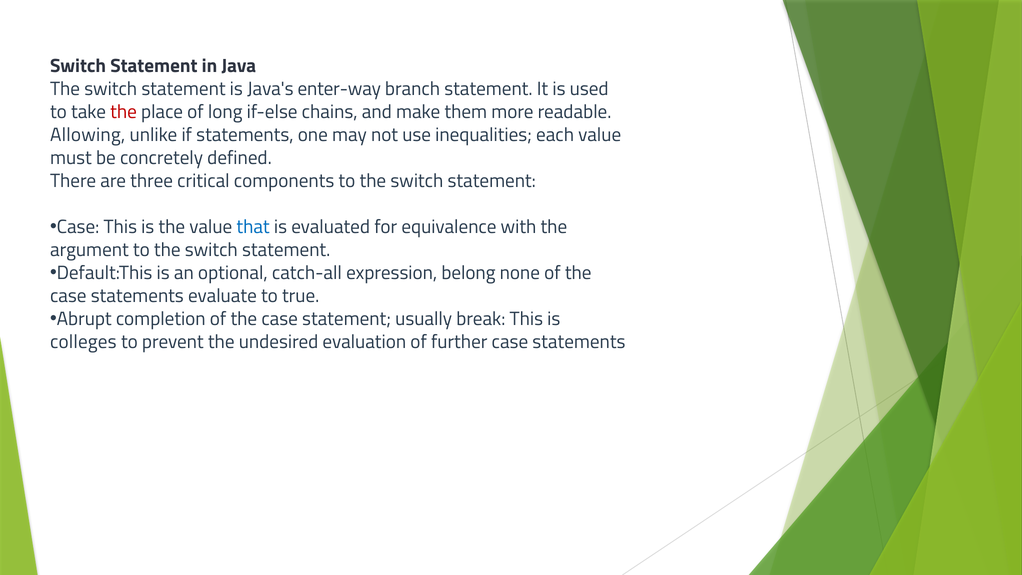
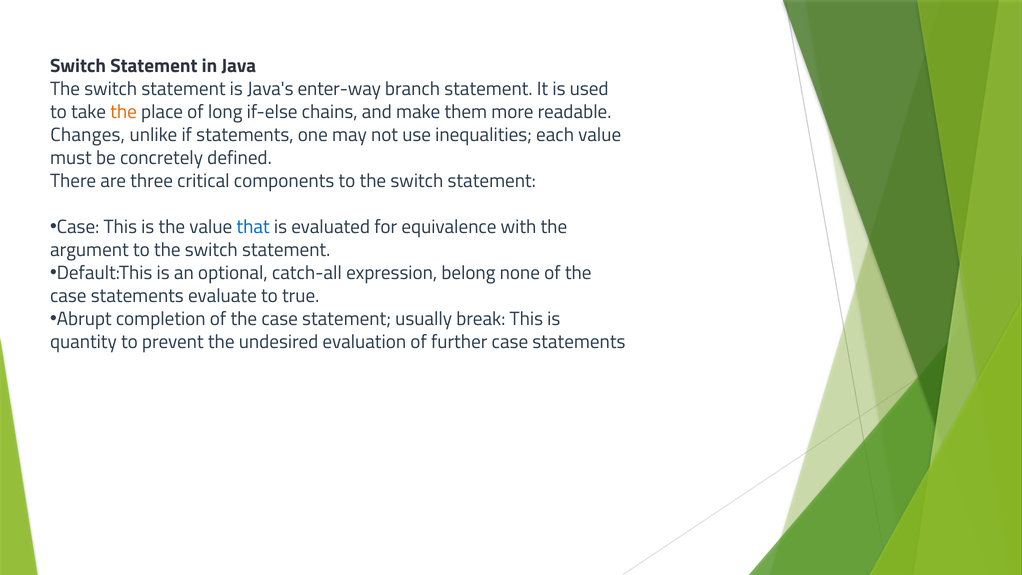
the at (124, 112) colour: red -> orange
Allowing: Allowing -> Changes
colleges: colleges -> quantity
